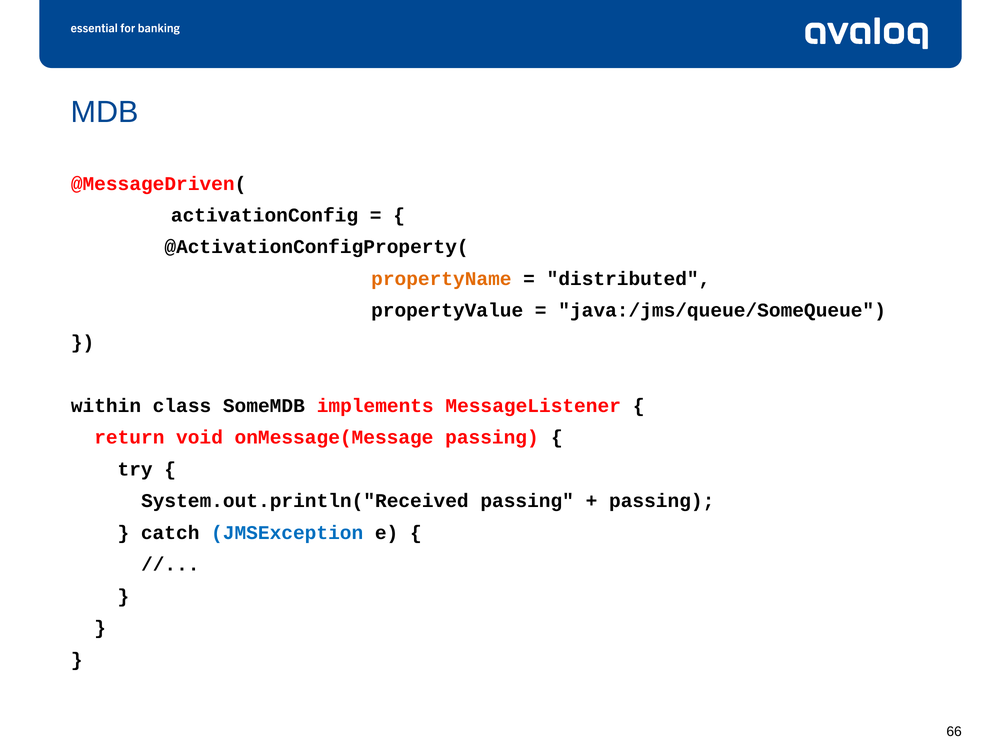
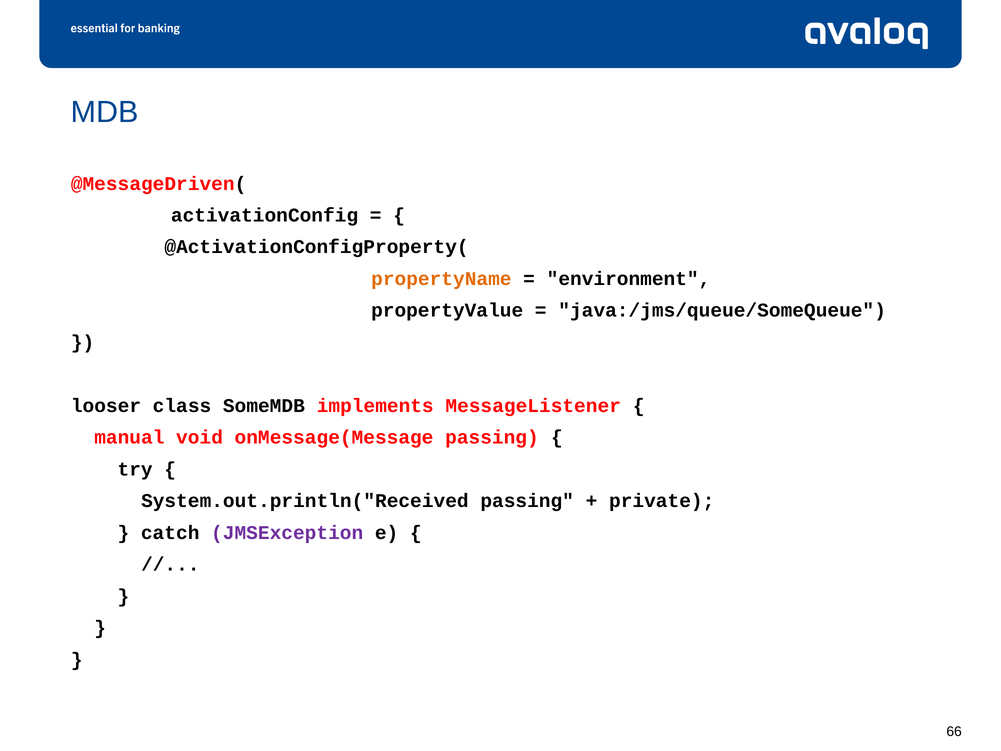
distributed: distributed -> environment
within: within -> looser
return: return -> manual
passing at (662, 501): passing -> private
JMSException colour: blue -> purple
